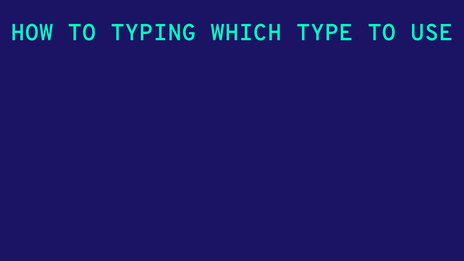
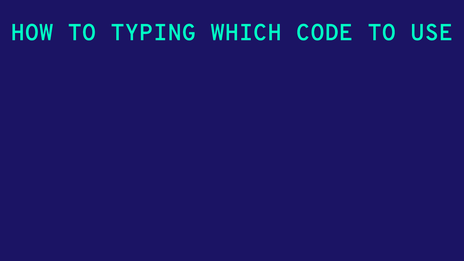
TYPE: TYPE -> CODE
